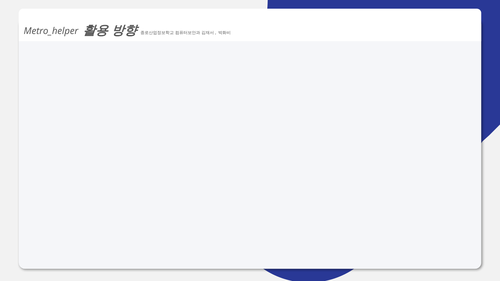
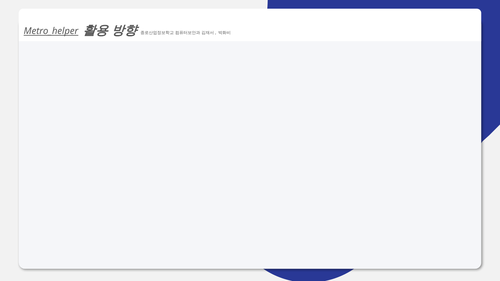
Metro_helper underline: none -> present
